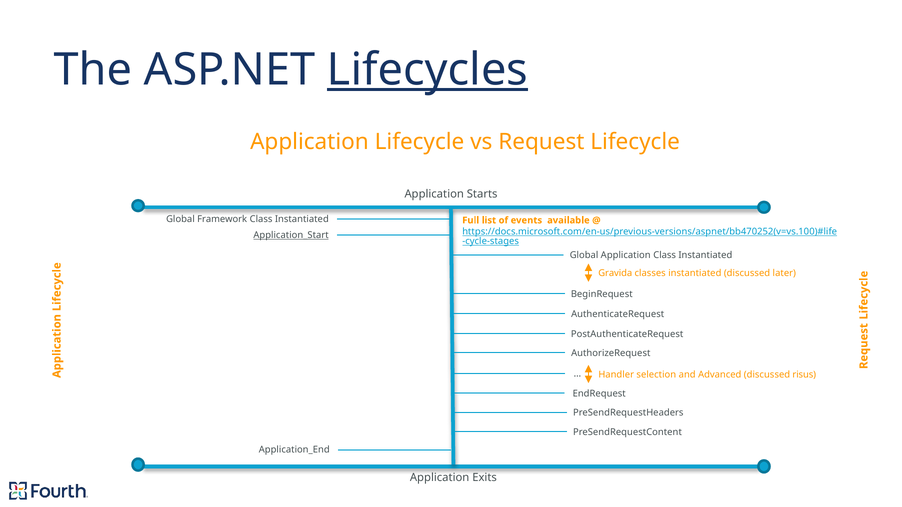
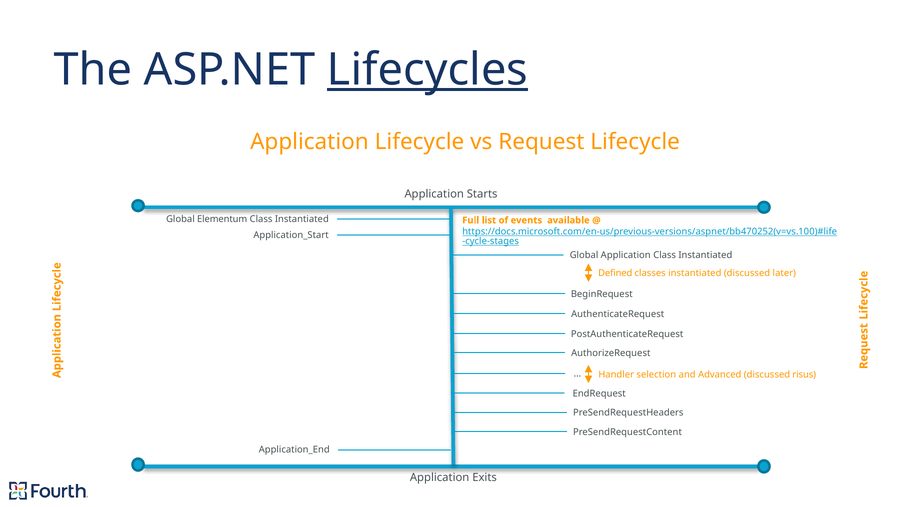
Framework: Framework -> Elementum
Application_Start underline: present -> none
Gravida: Gravida -> Defined
